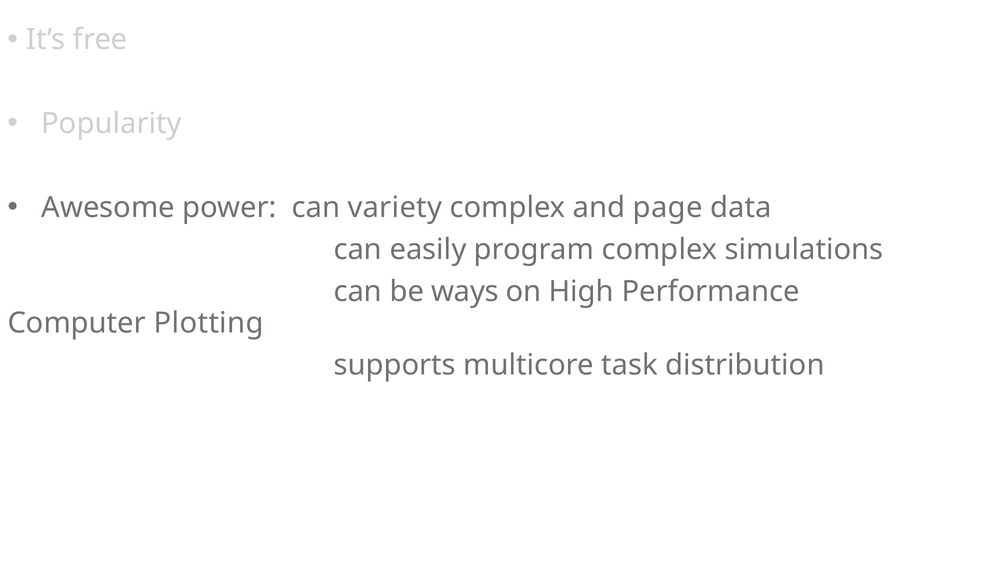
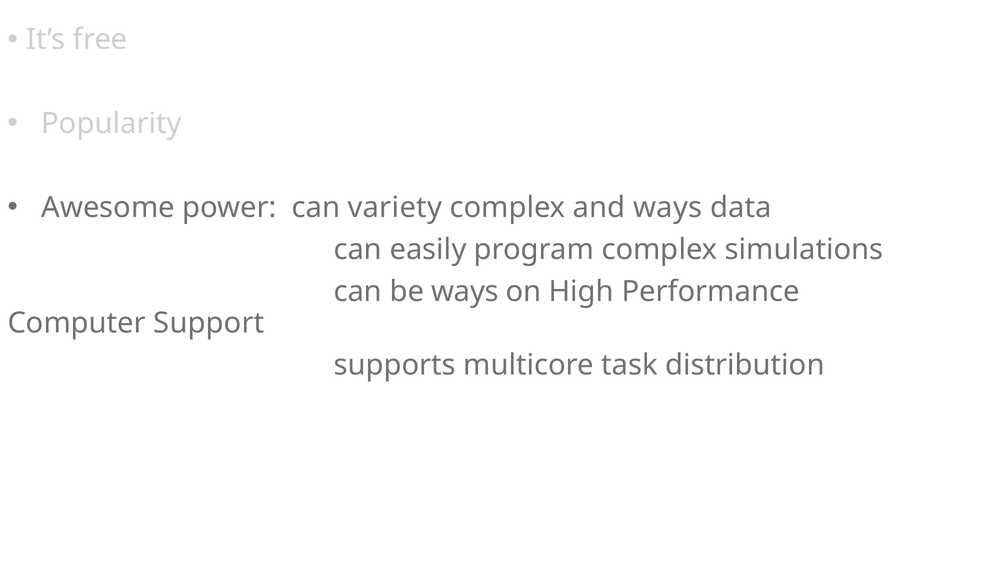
and page: page -> ways
Plotting: Plotting -> Support
